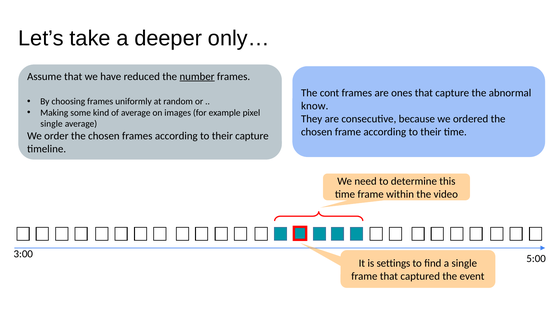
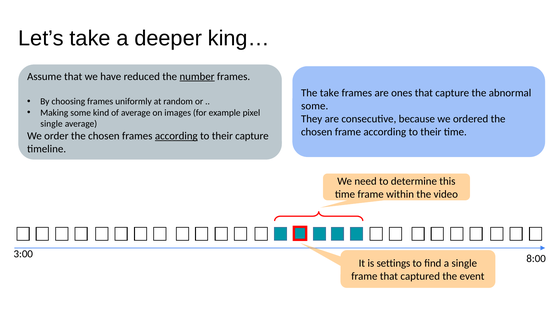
only…: only… -> king…
The cont: cont -> take
know at (315, 106): know -> some
according at (176, 136) underline: none -> present
5:00: 5:00 -> 8:00
